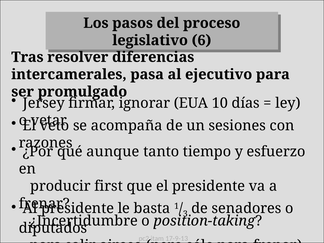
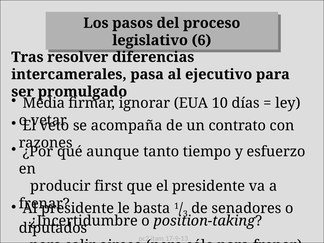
Jersey: Jersey -> Media
sesiones: sesiones -> contrato
